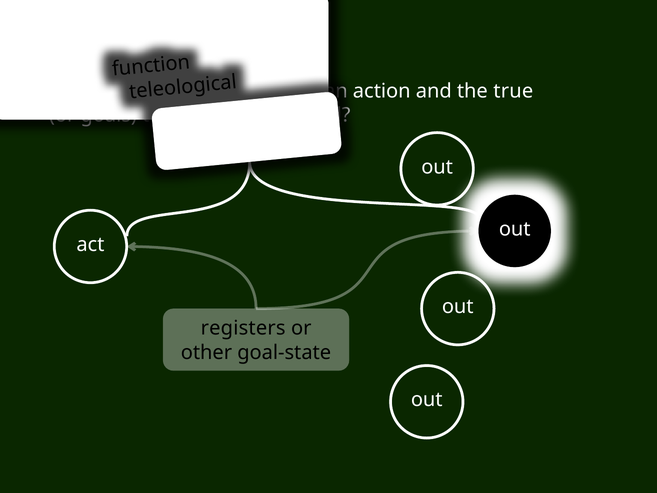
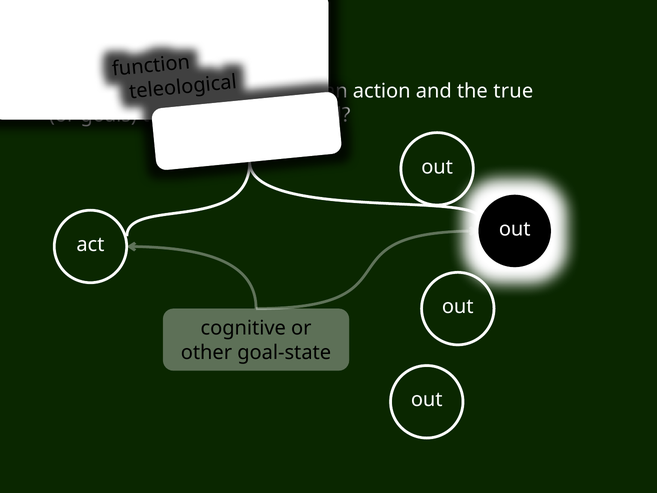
registers: registers -> cognitive
